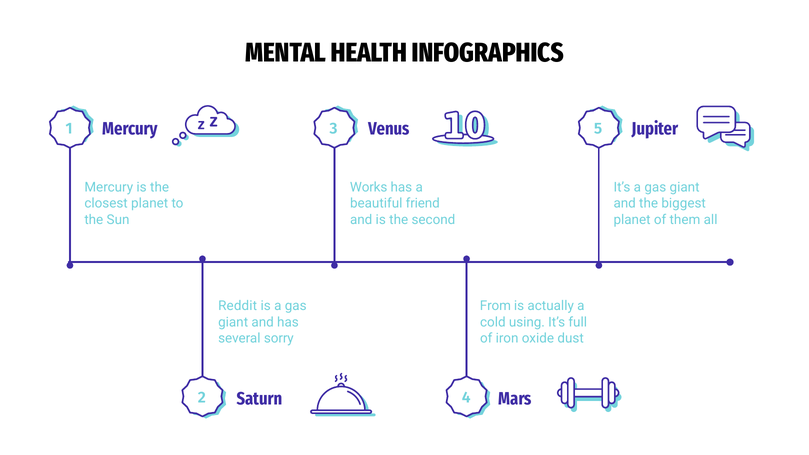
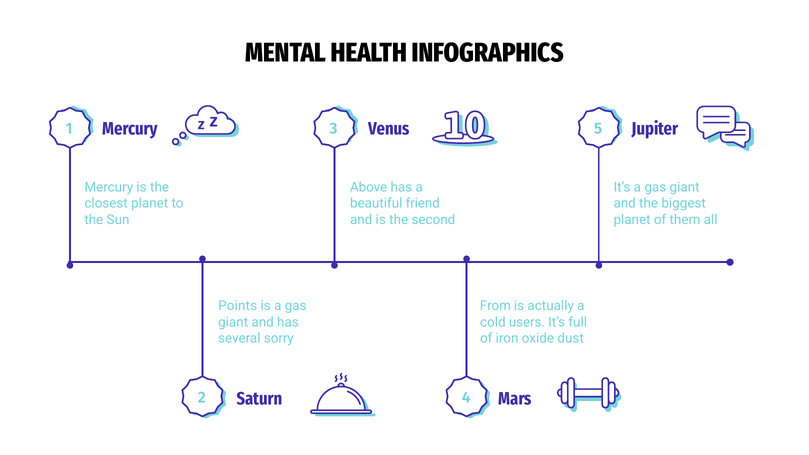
Works: Works -> Above
Reddit: Reddit -> Points
using: using -> users
